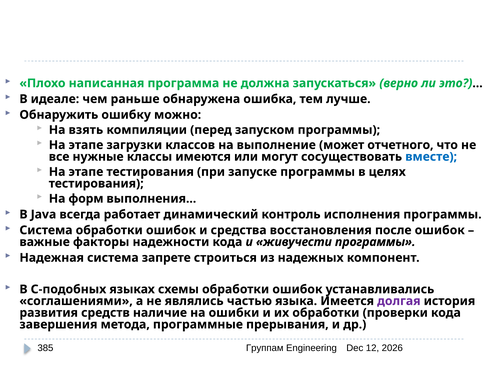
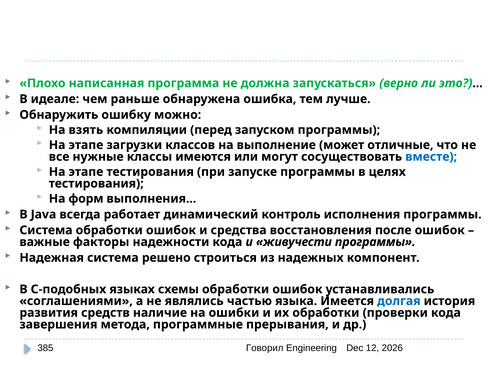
отчетного: отчетного -> отличные
запрете: запрете -> решено
долгая colour: purple -> blue
Группам: Группам -> Говорил
